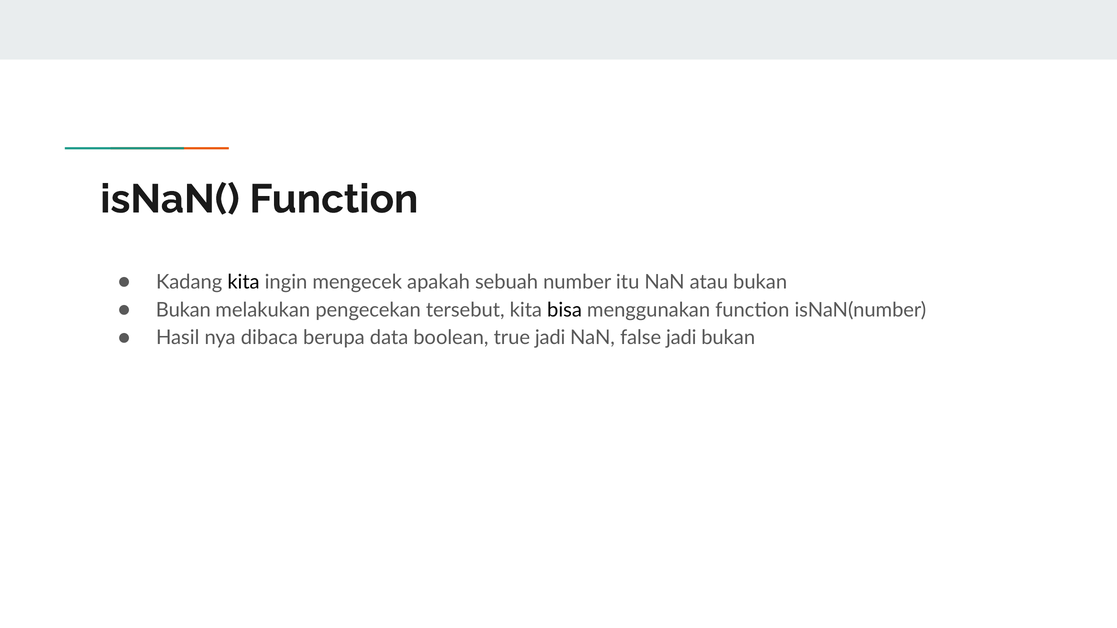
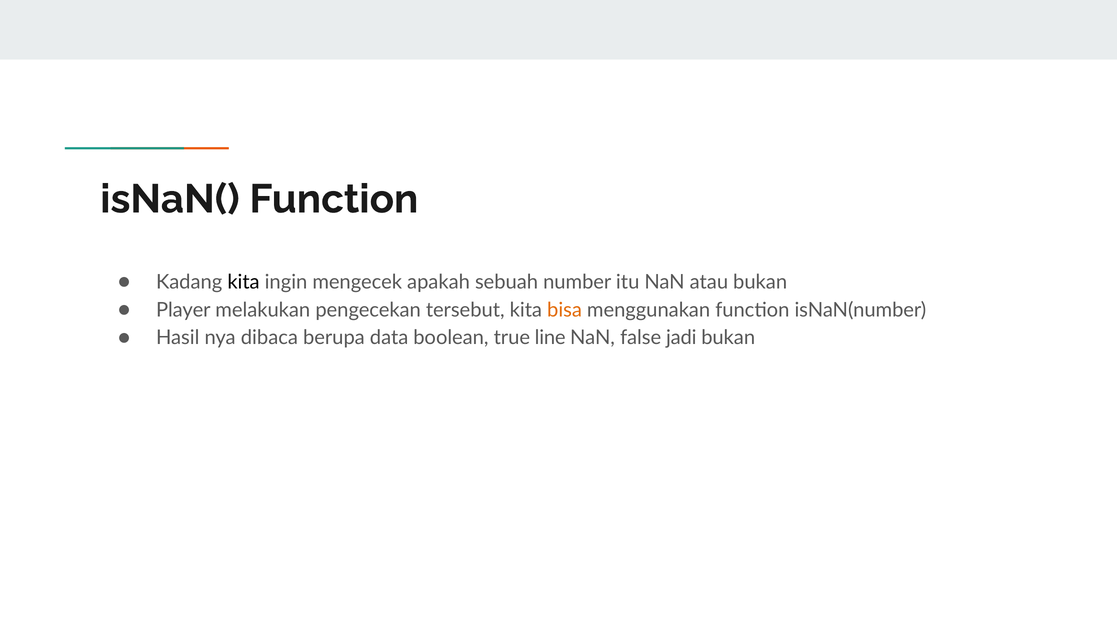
Bukan at (183, 310): Bukan -> Player
bisa colour: black -> orange
true jadi: jadi -> line
